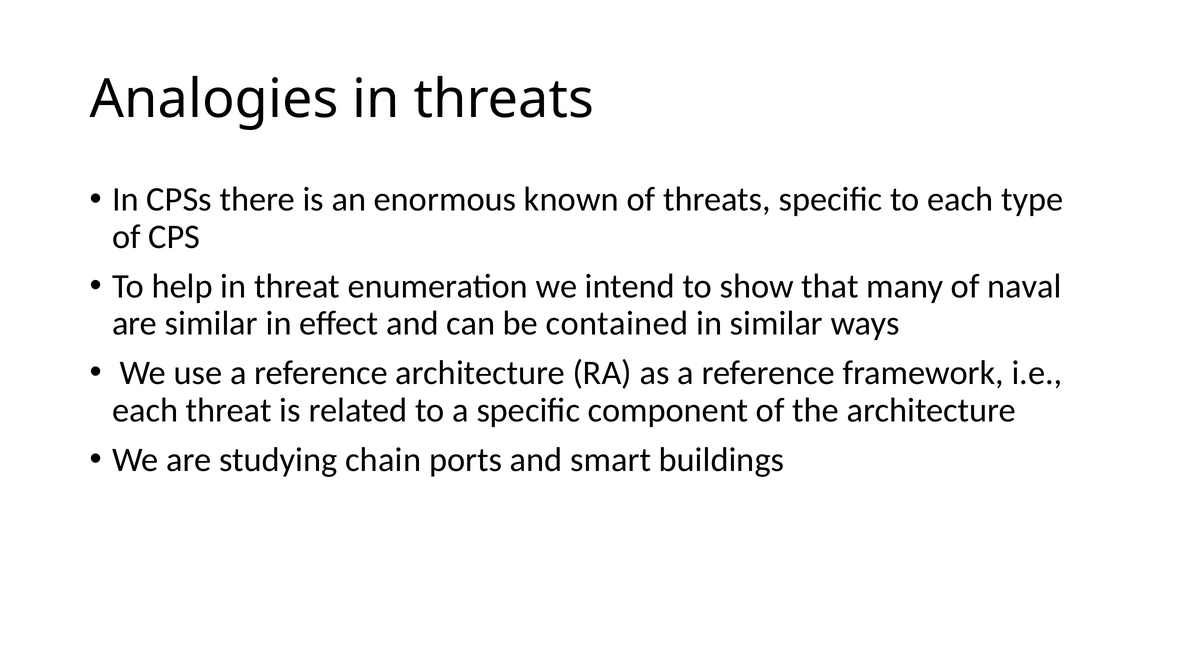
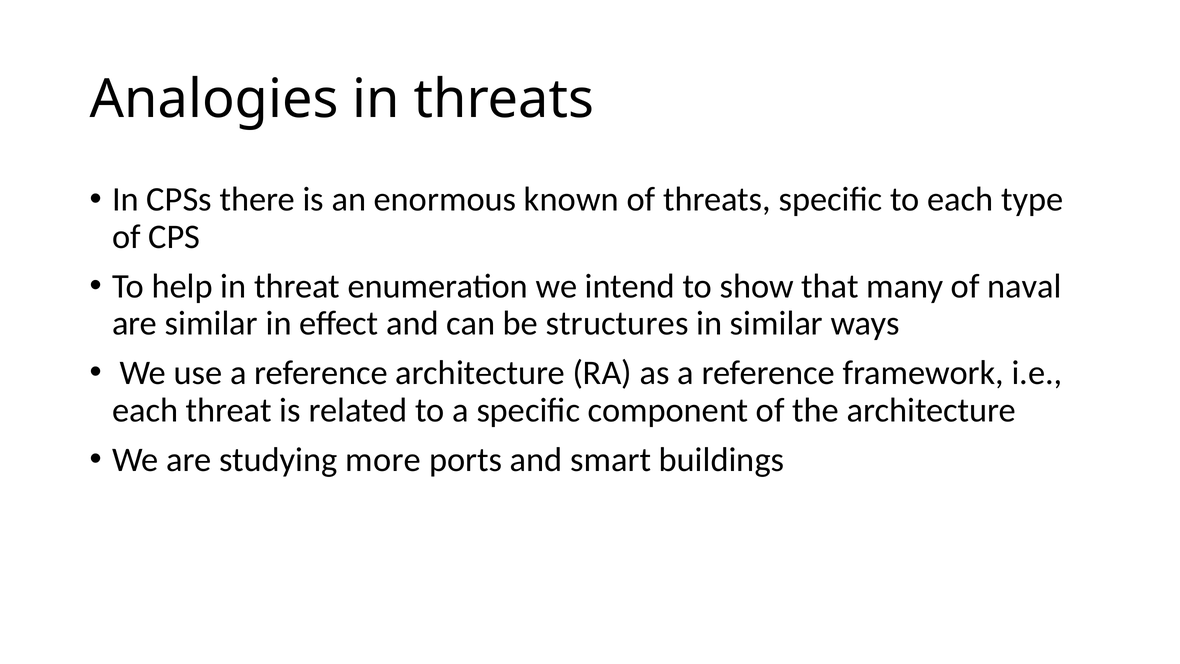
contained: contained -> structures
chain: chain -> more
